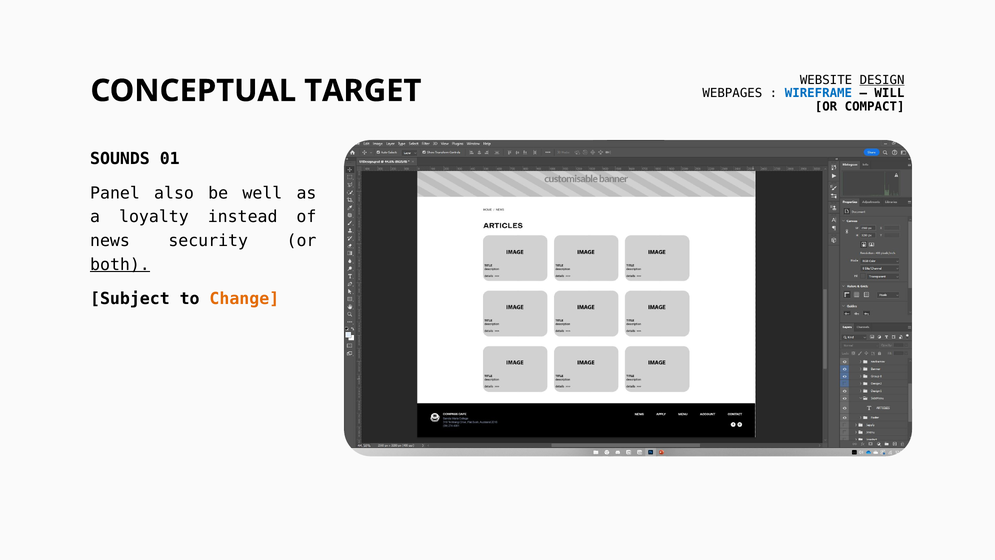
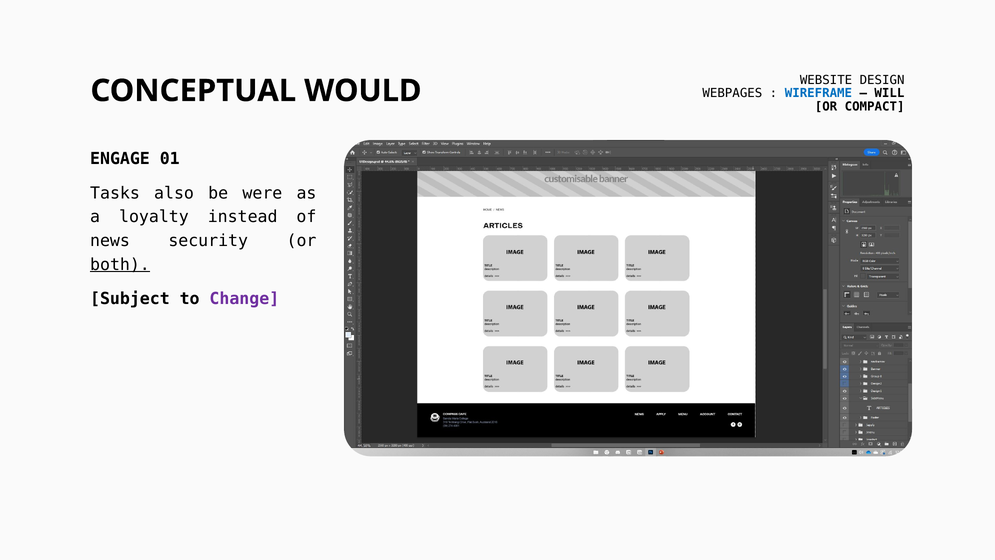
DESIGN underline: present -> none
TARGET: TARGET -> WOULD
SOUNDS: SOUNDS -> ENGAGE
Panel: Panel -> Tasks
well: well -> were
Change colour: orange -> purple
